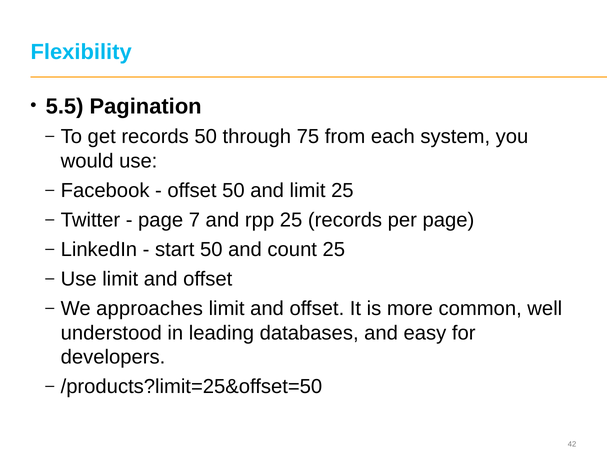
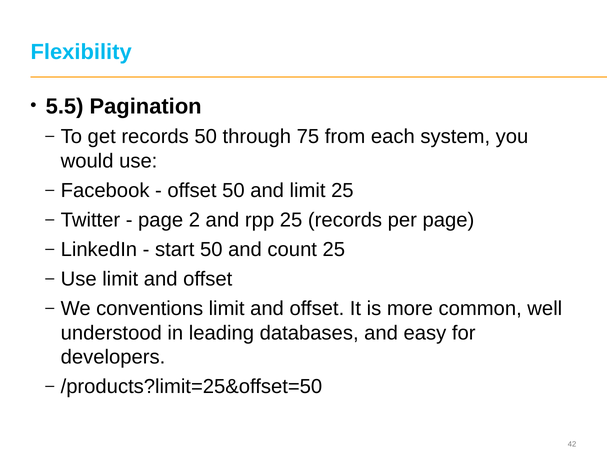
7: 7 -> 2
approaches: approaches -> conventions
